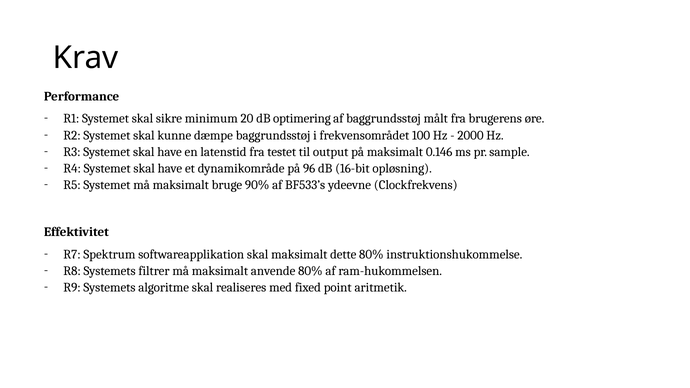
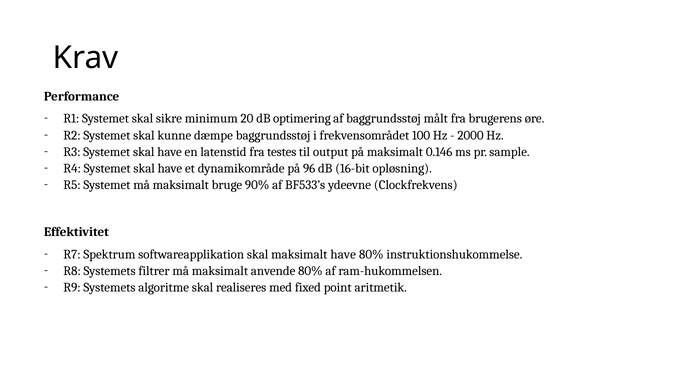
testet: testet -> testes
maksimalt dette: dette -> have
